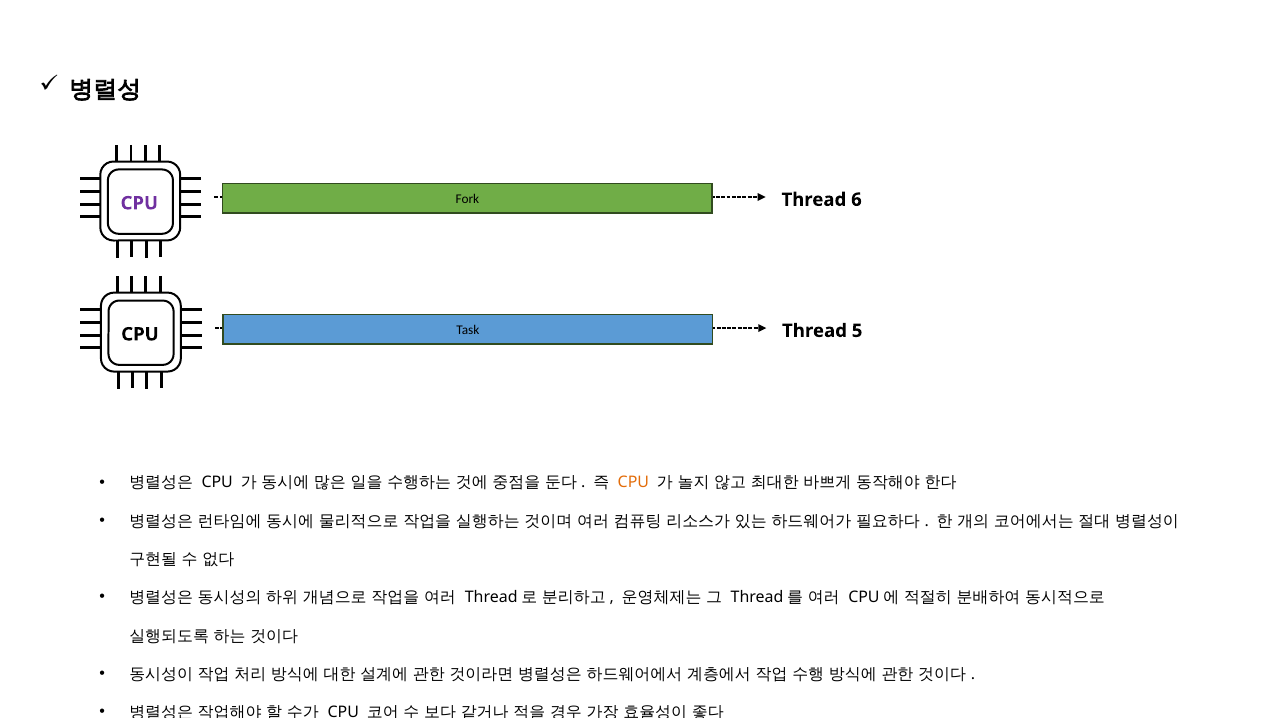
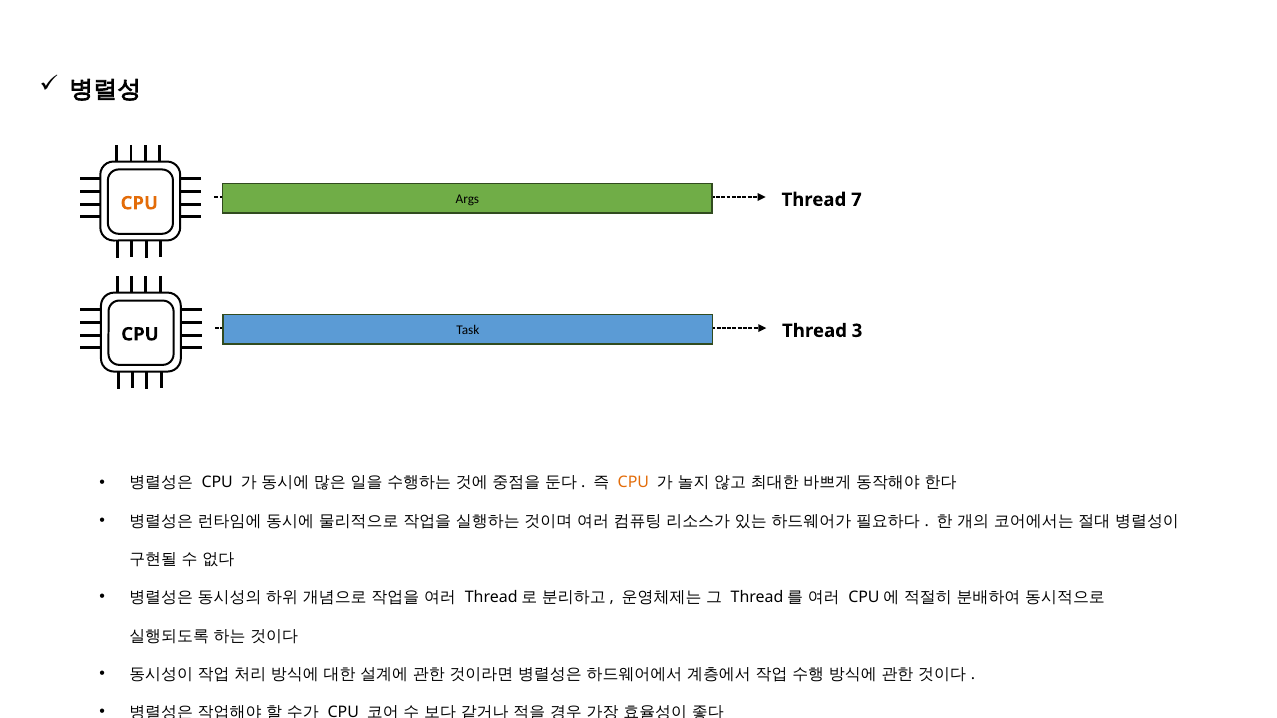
Fork: Fork -> Args
6: 6 -> 7
CPU at (139, 203) colour: purple -> orange
5: 5 -> 3
